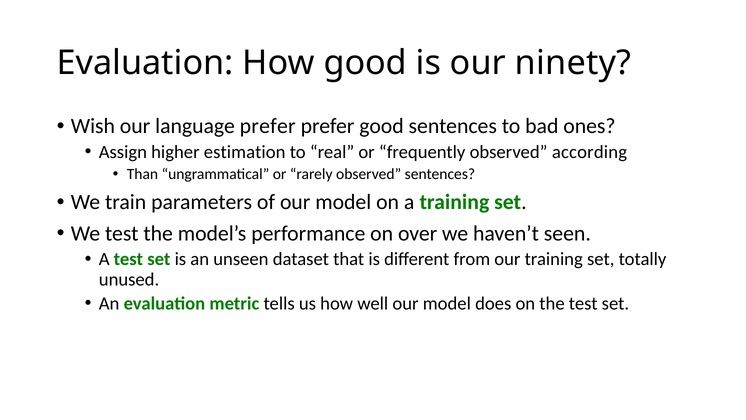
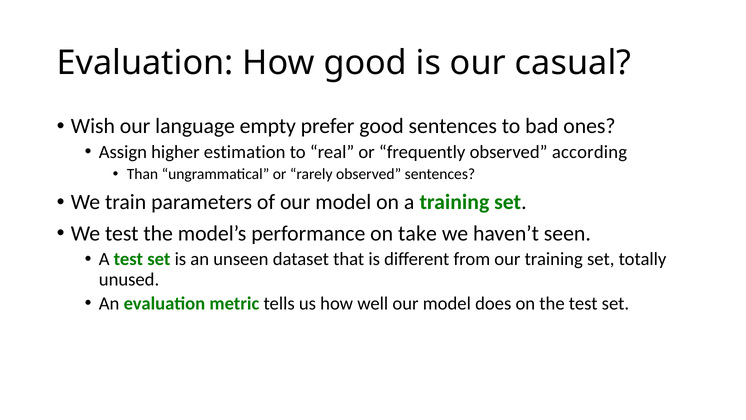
ninety: ninety -> casual
language prefer: prefer -> empty
over: over -> take
